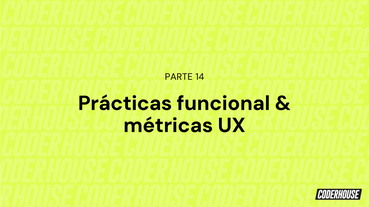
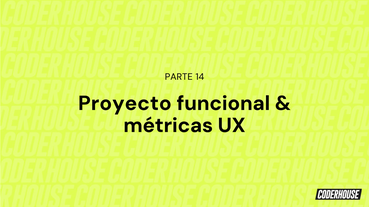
Prácticas: Prácticas -> Proyecto
